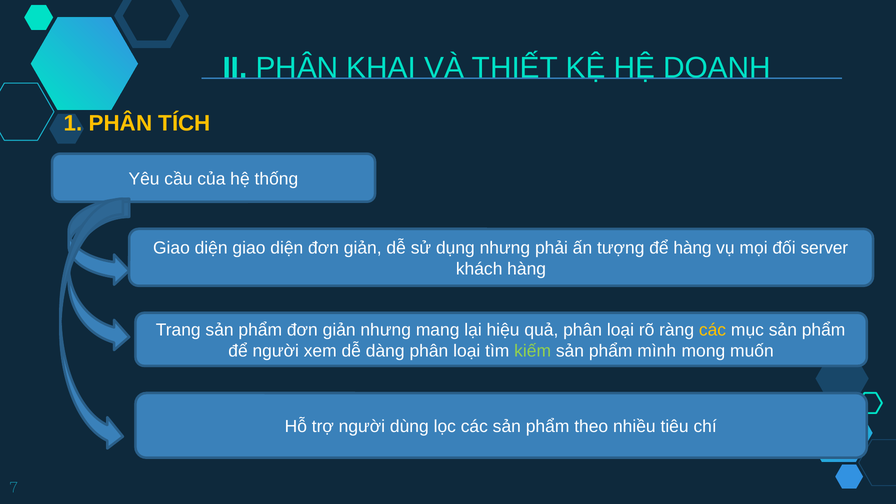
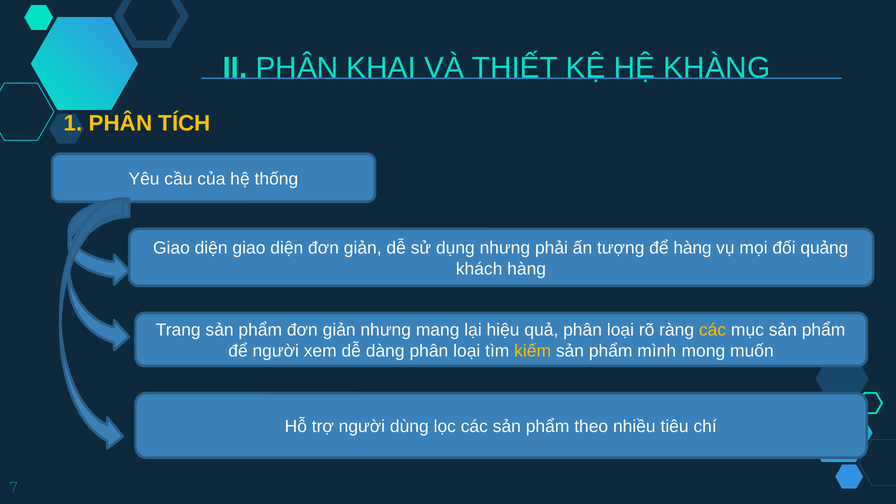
DOANH: DOANH -> KHÀNG
server: server -> quảng
kiếm colour: light green -> yellow
